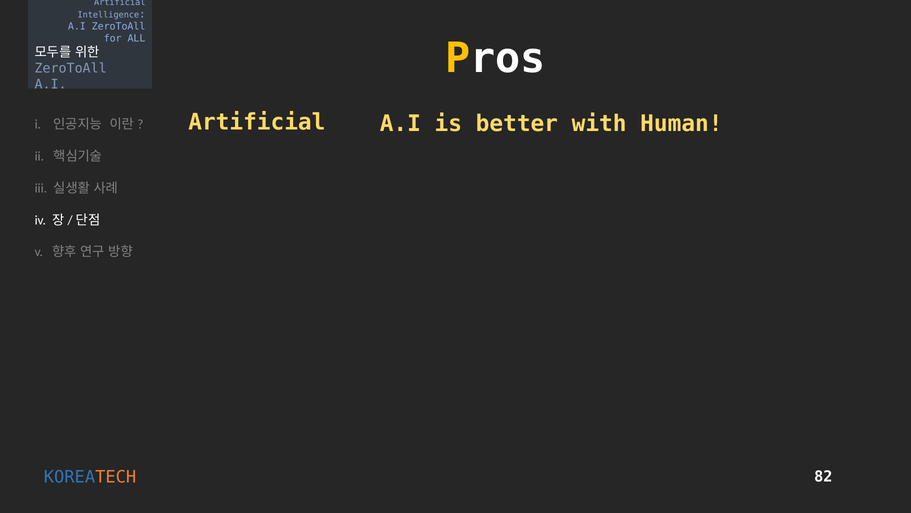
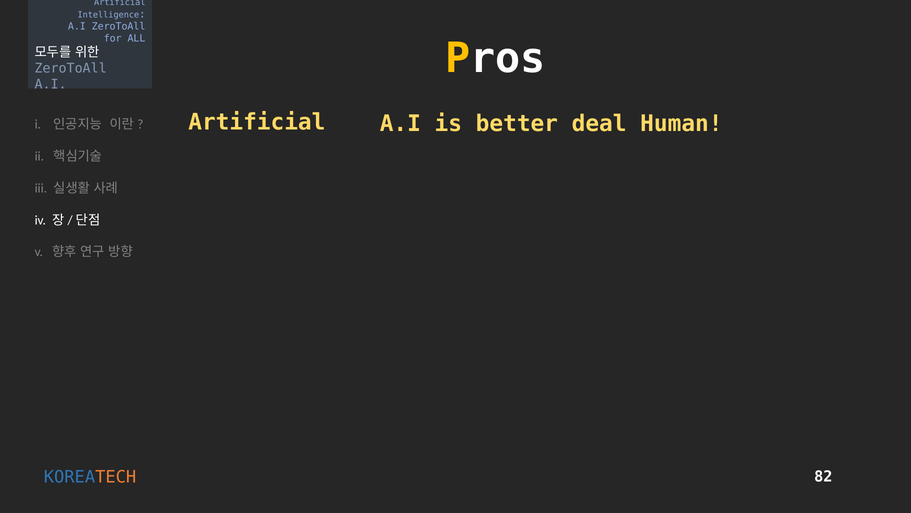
with: with -> deal
